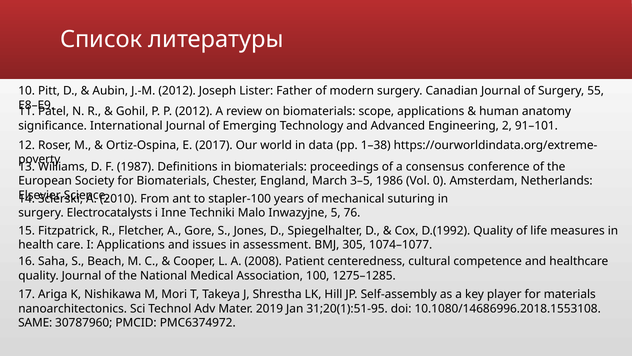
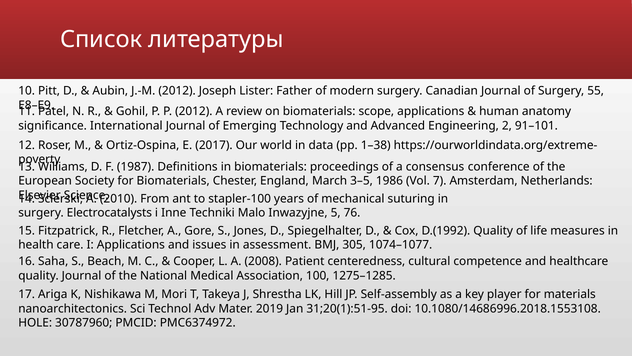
0: 0 -> 7
SAME: SAME -> HOLE
